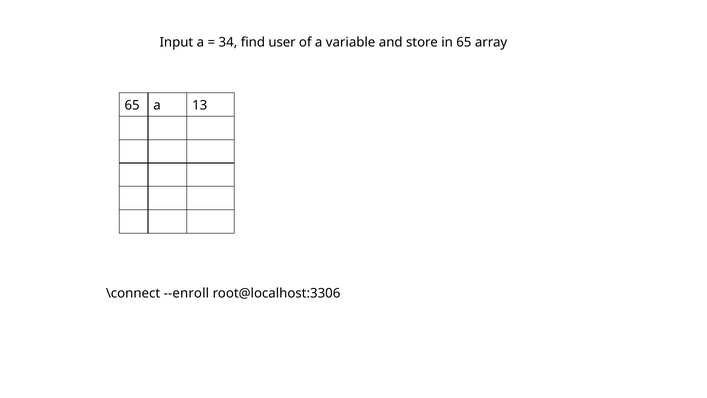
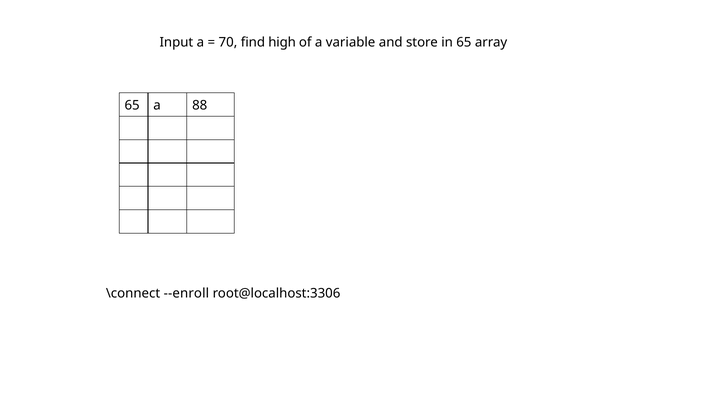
34: 34 -> 70
user: user -> high
13: 13 -> 88
